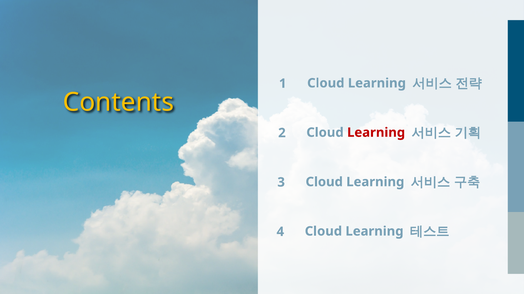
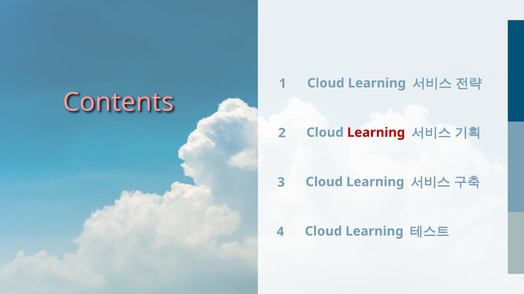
Contents colour: yellow -> pink
